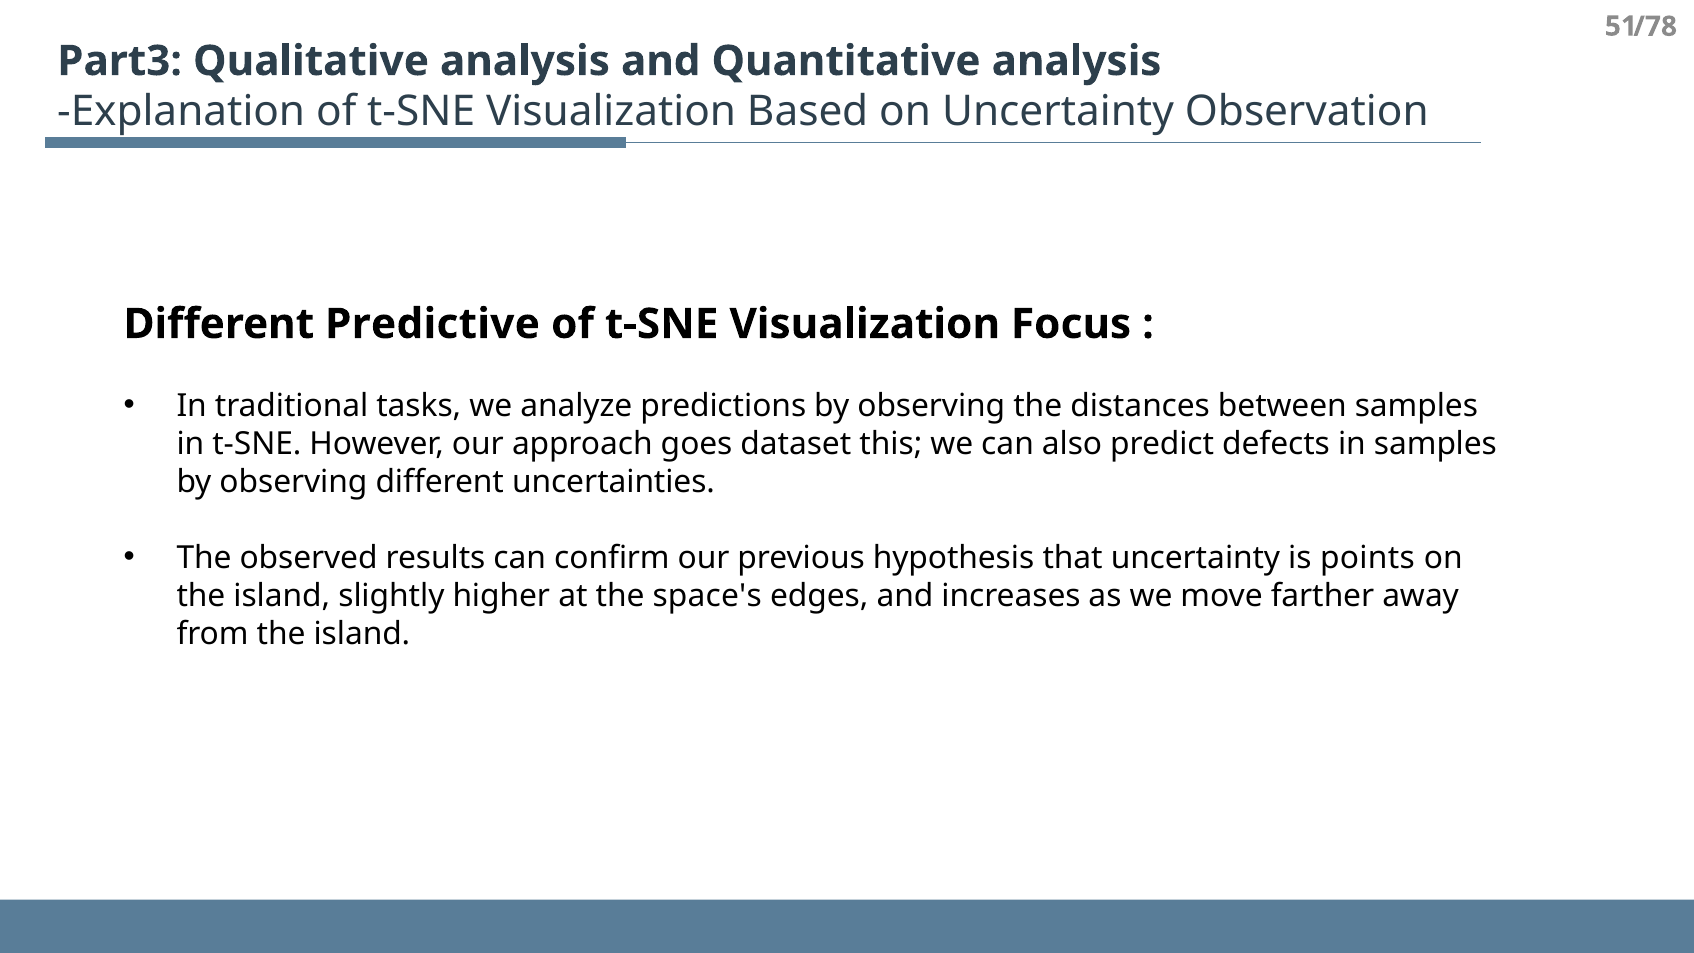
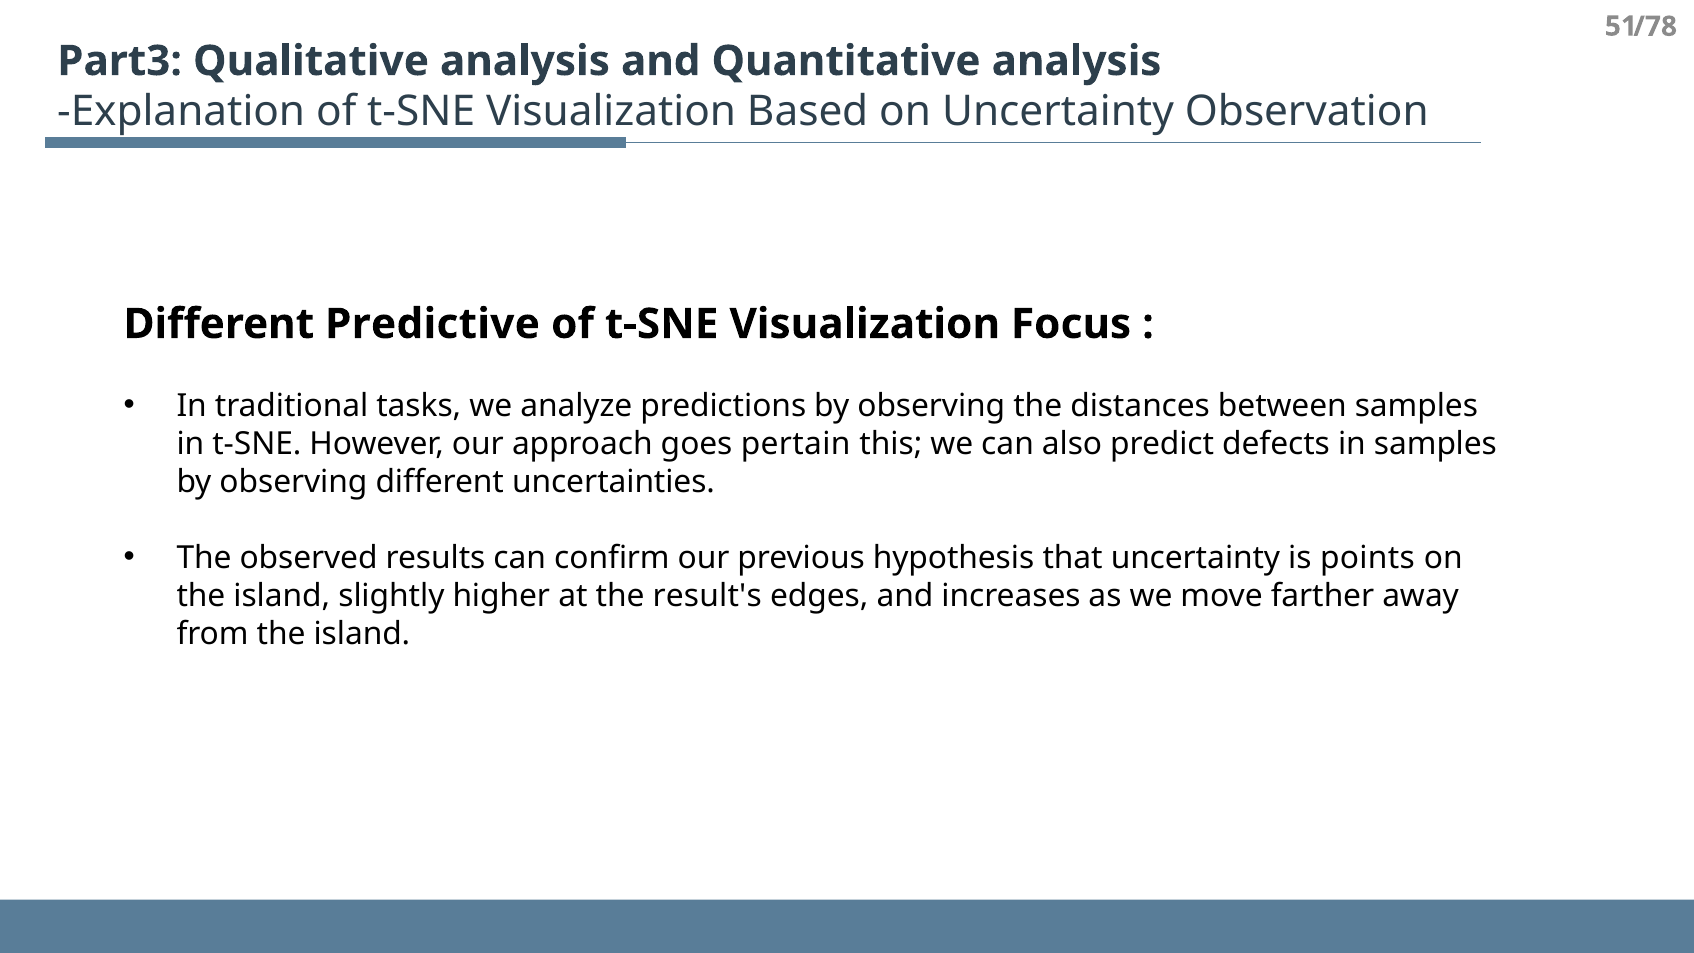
dataset: dataset -> pertain
space's: space's -> result's
